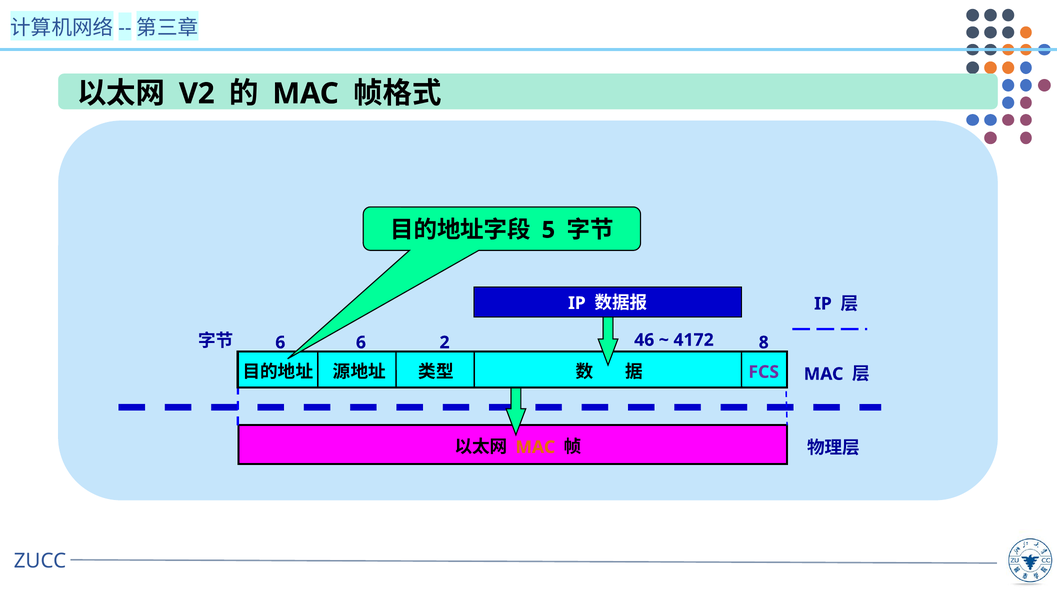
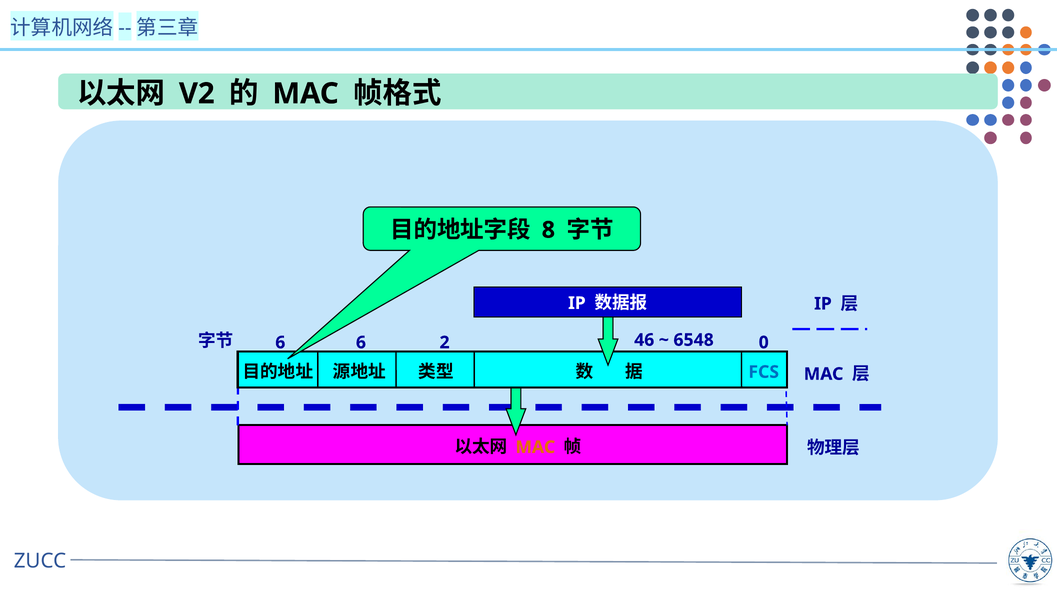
5: 5 -> 8
4172: 4172 -> 6548
8: 8 -> 0
FCS colour: purple -> blue
